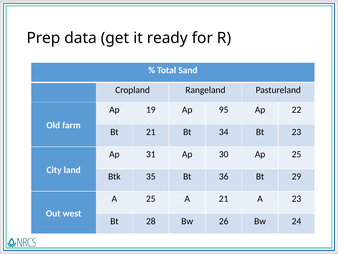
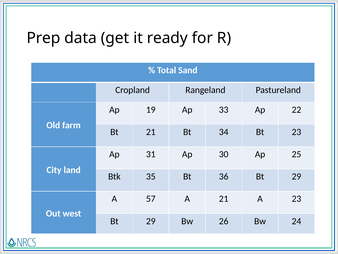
95: 95 -> 33
A 25: 25 -> 57
28 at (151, 221): 28 -> 29
